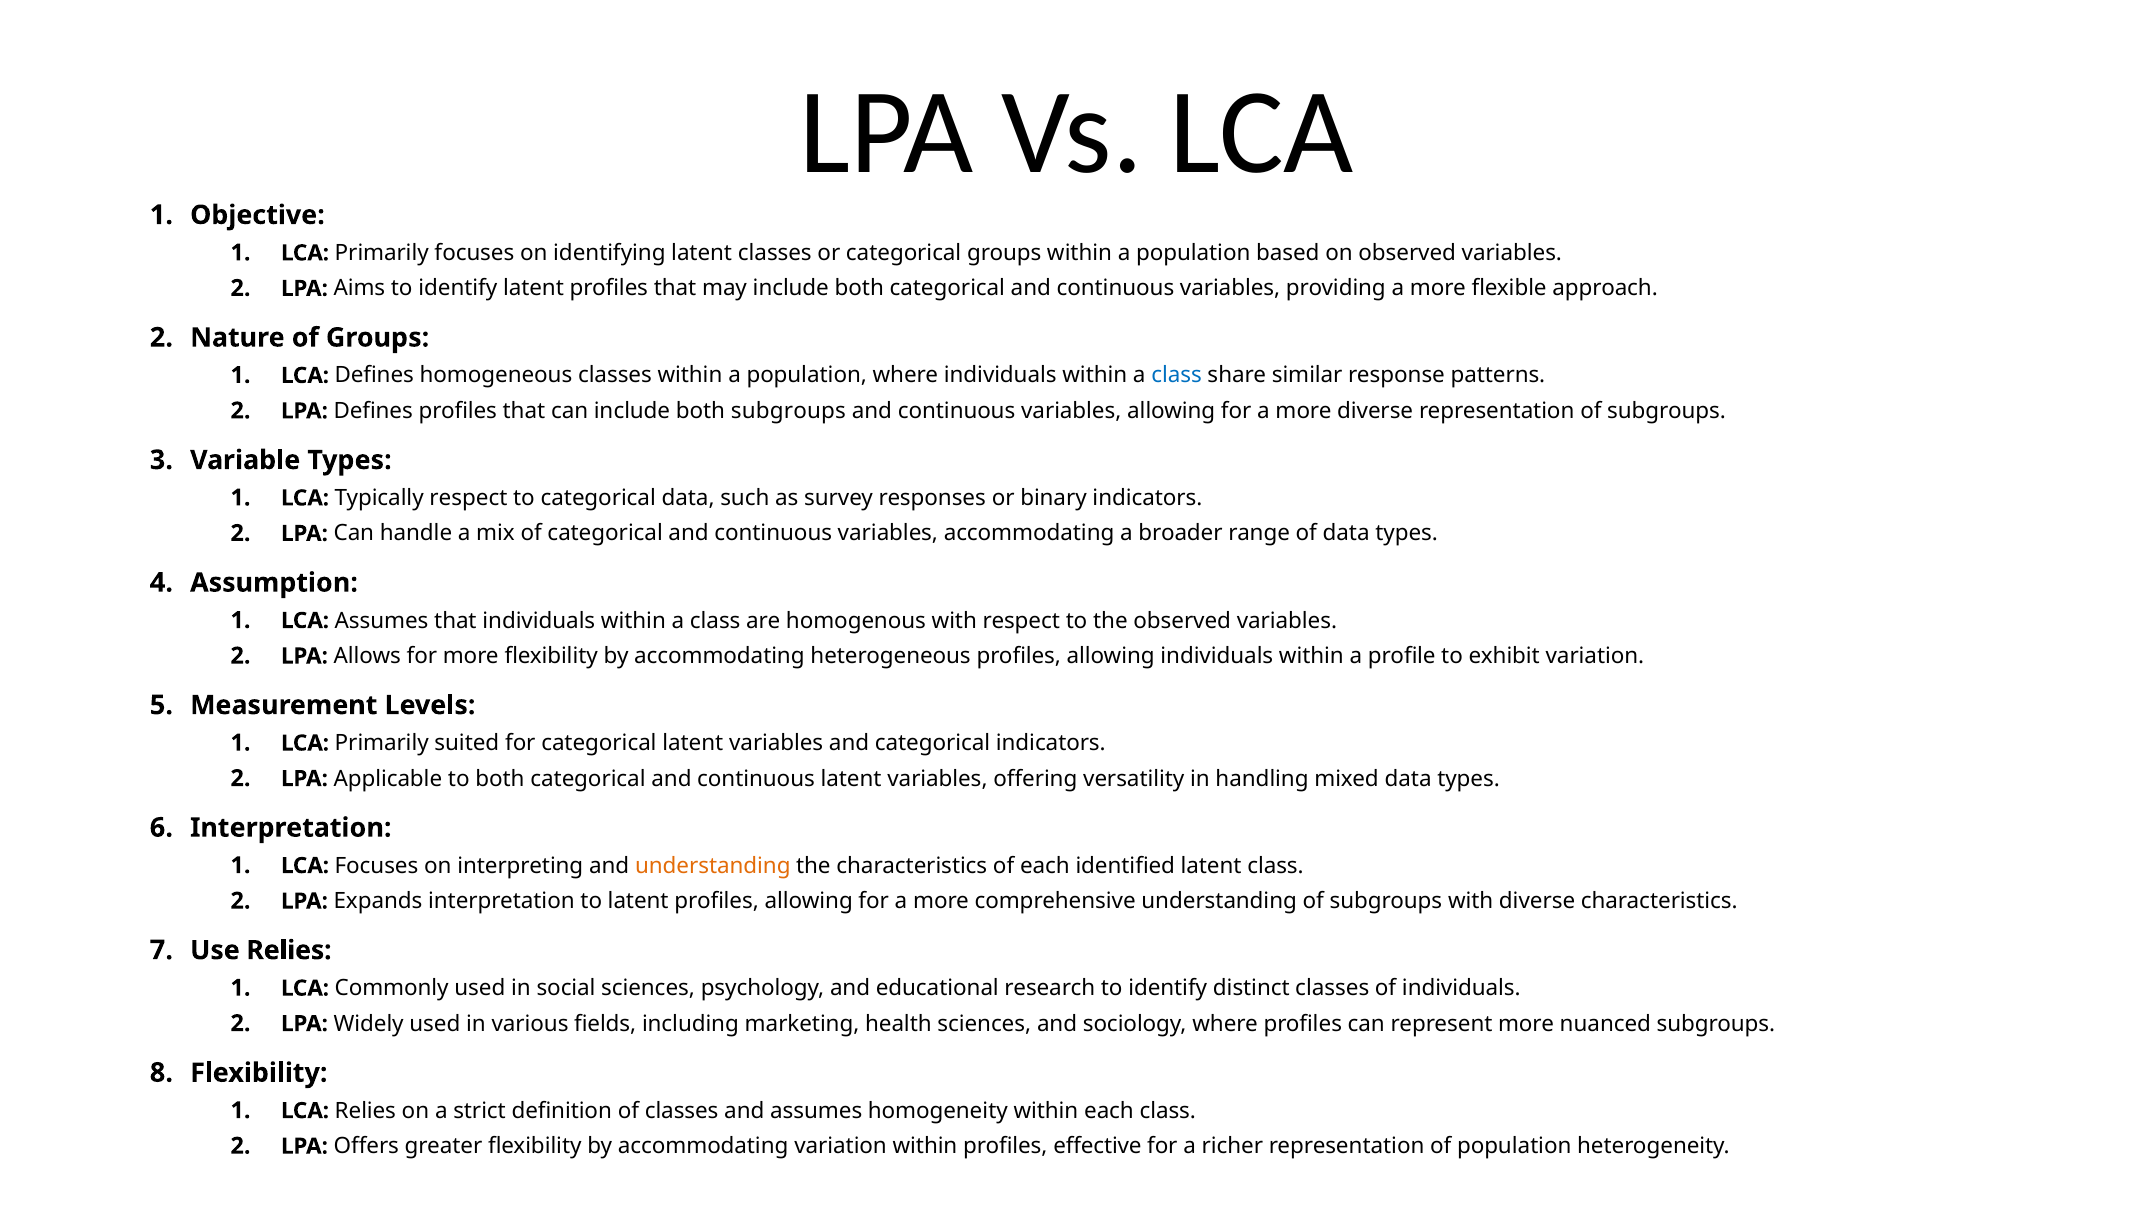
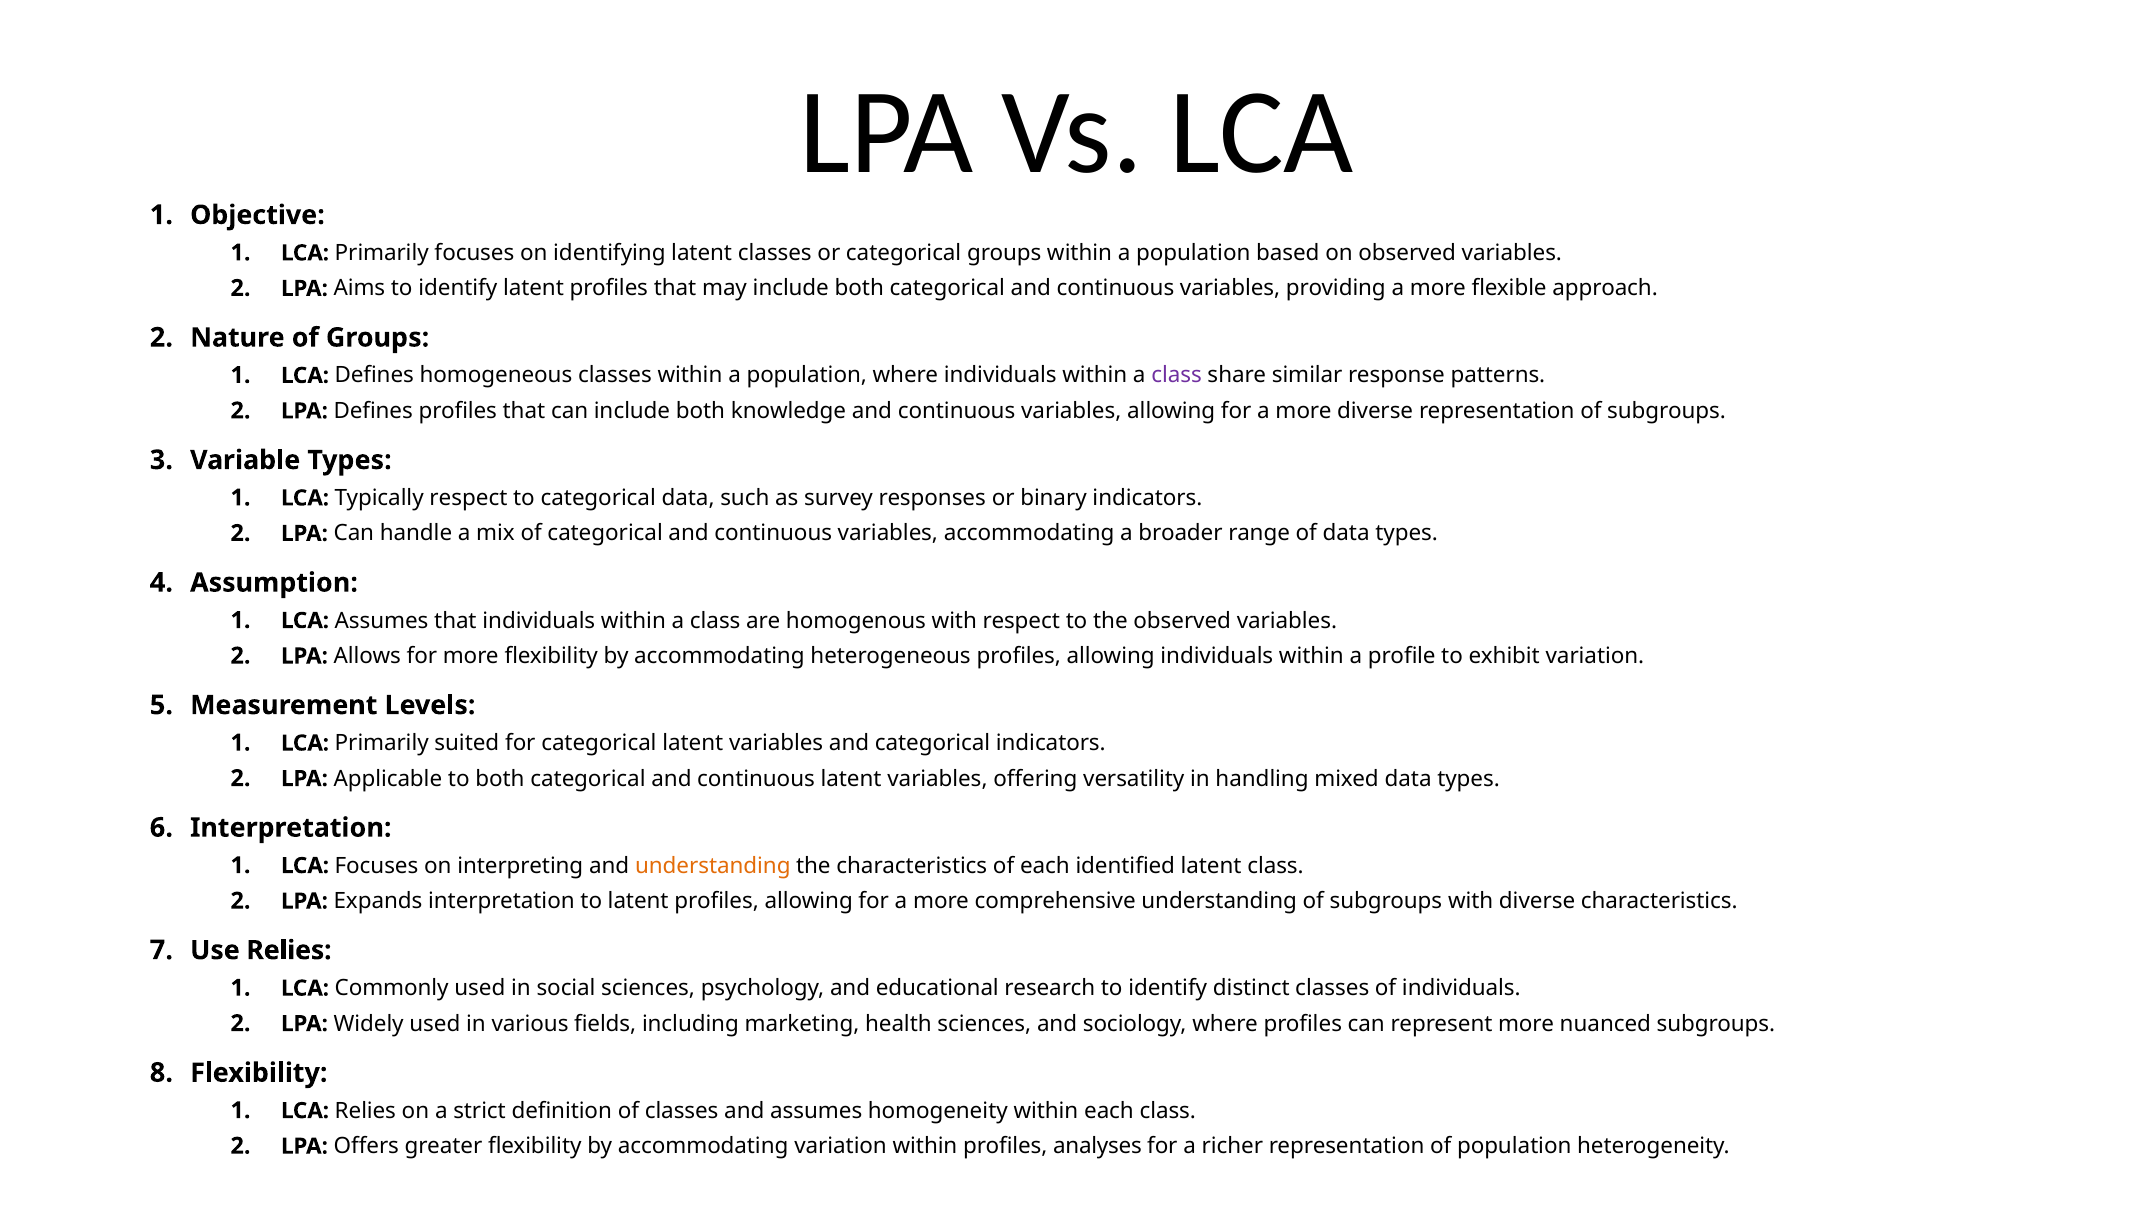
class at (1177, 375) colour: blue -> purple
both subgroups: subgroups -> knowledge
effective: effective -> analyses
